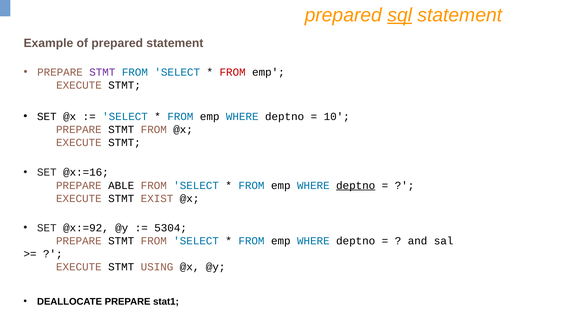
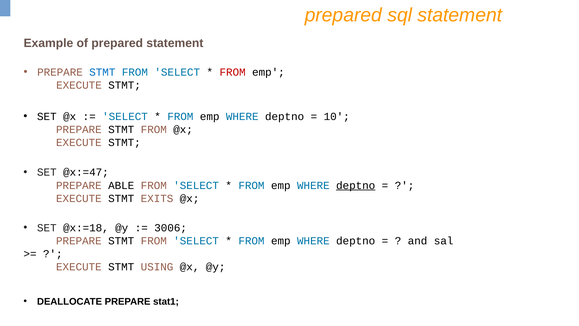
sql underline: present -> none
STMT at (102, 72) colour: purple -> blue
@x:=16: @x:=16 -> @x:=47
EXIST: EXIST -> EXITS
@x:=92: @x:=92 -> @x:=18
5304: 5304 -> 3006
